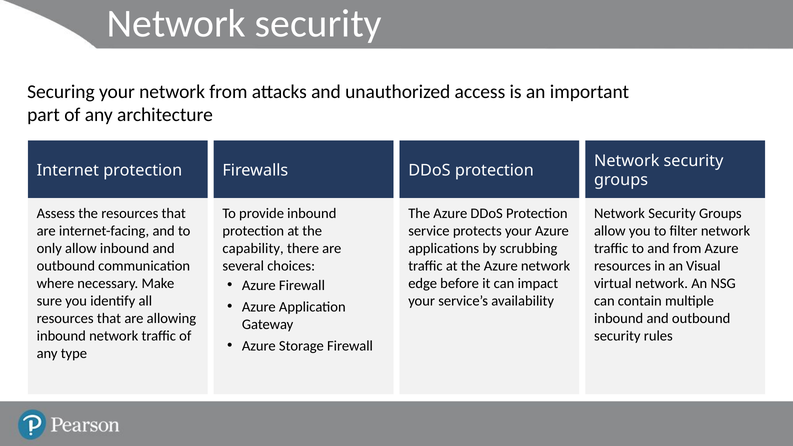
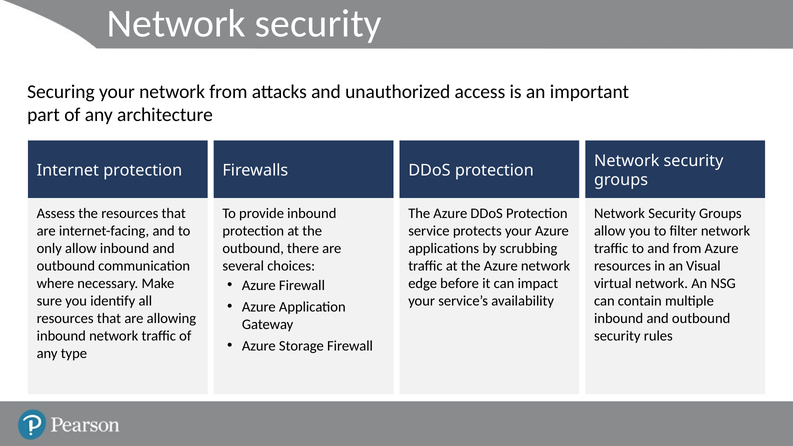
capability at (253, 249): capability -> outbound
